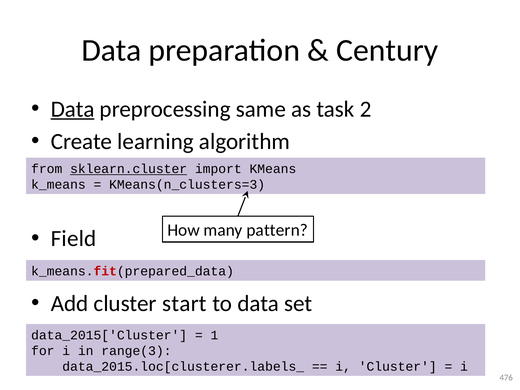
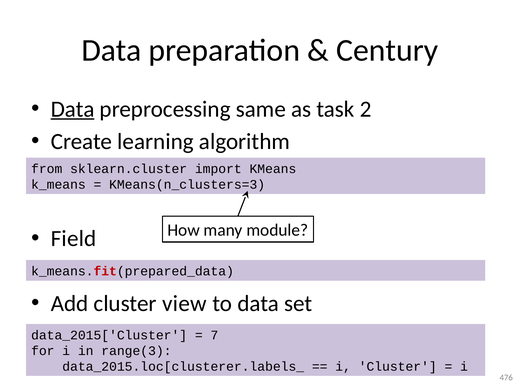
sklearn.cluster underline: present -> none
pattern: pattern -> module
start: start -> view
1: 1 -> 7
